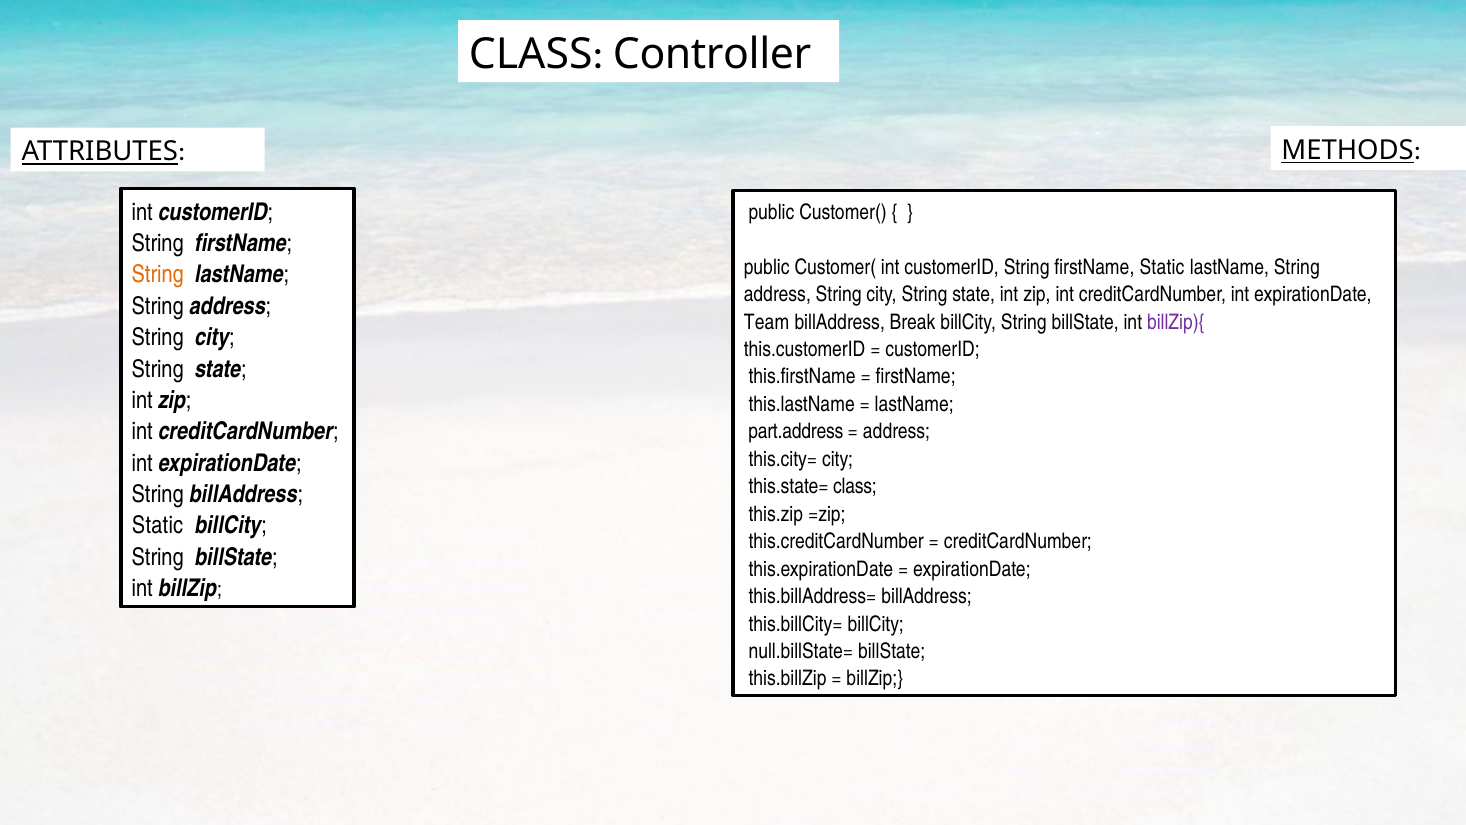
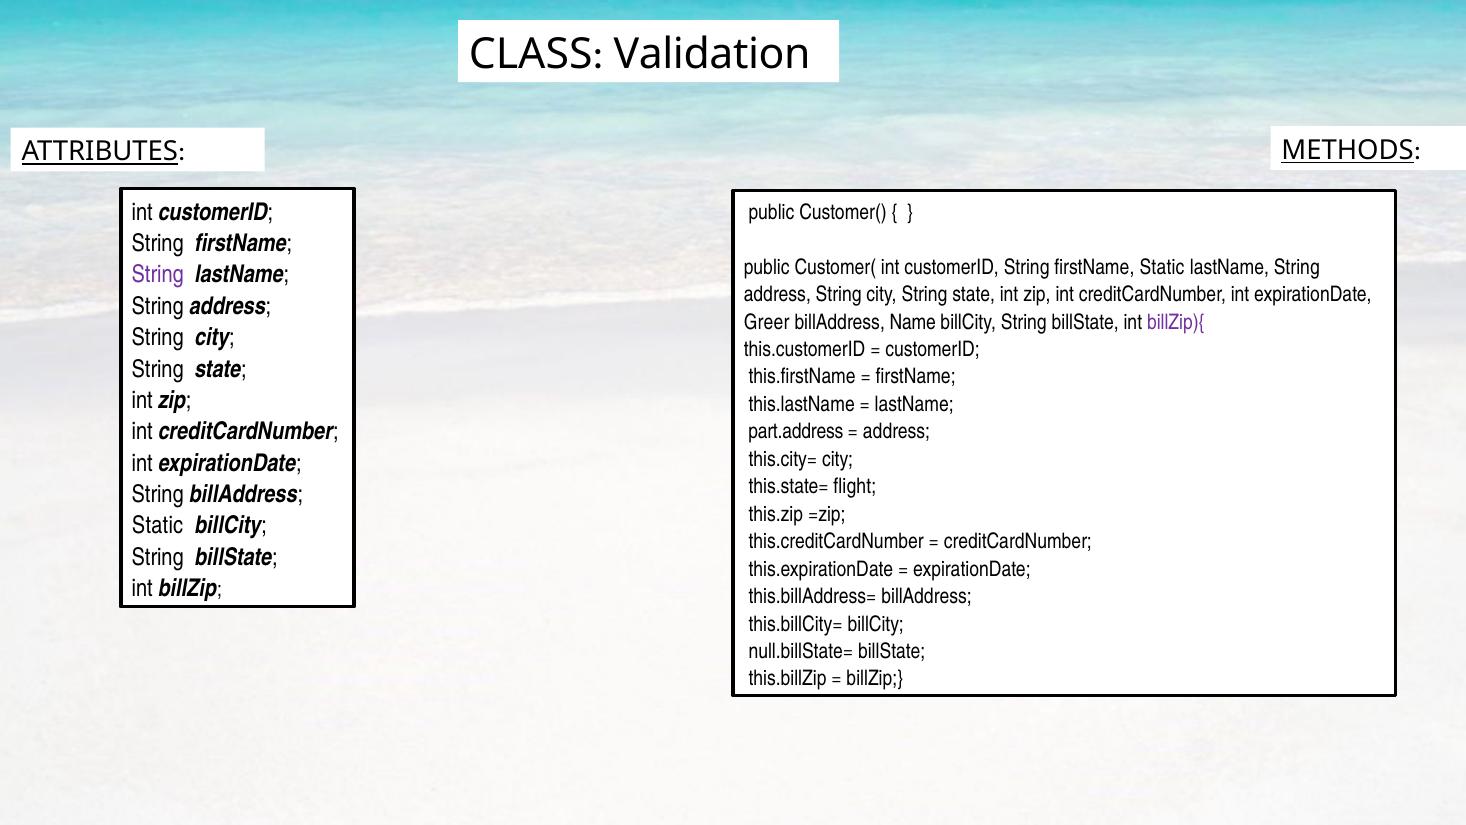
Controller: Controller -> Validation
String at (158, 275) colour: orange -> purple
Team: Team -> Greer
Break: Break -> Name
this.state= class: class -> flight
